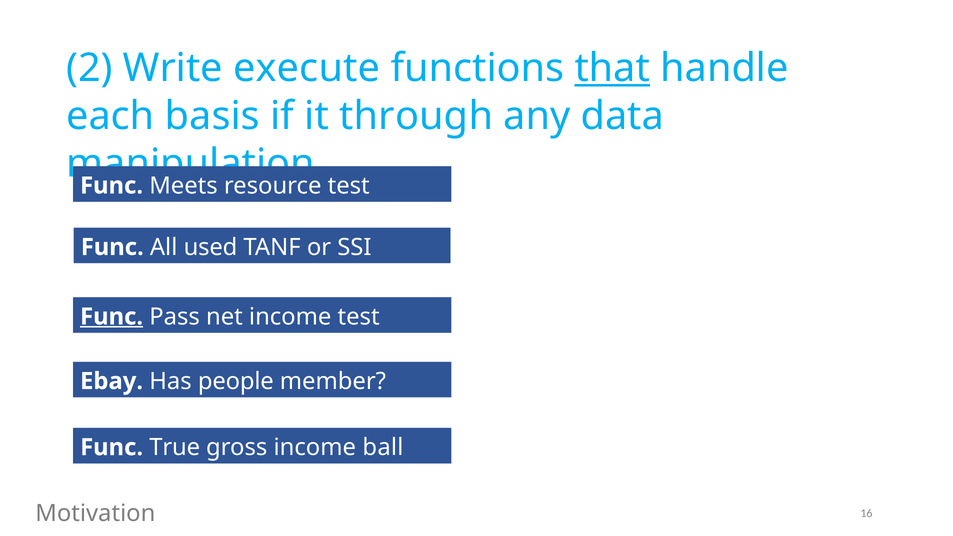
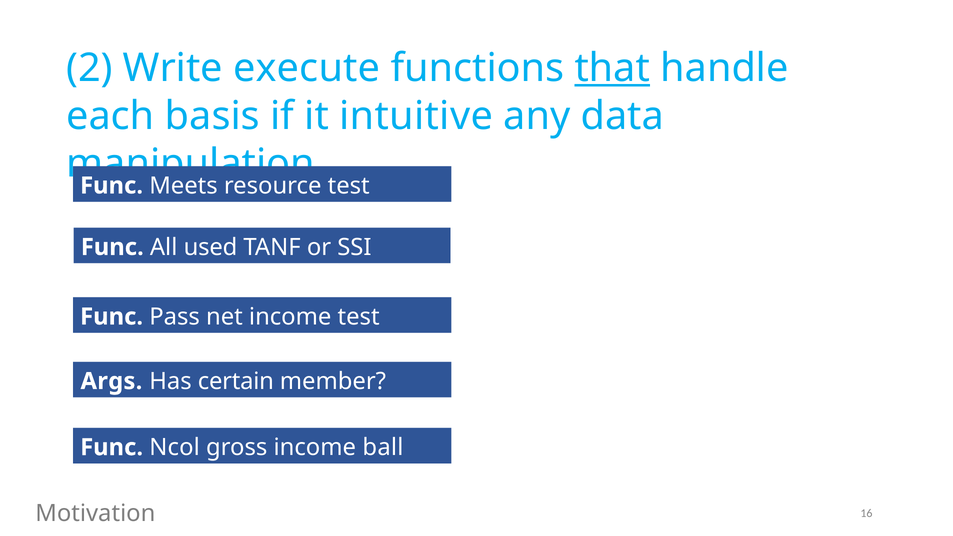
through: through -> intuitive
Func at (112, 317) underline: present -> none
Ebay: Ebay -> Args
people: people -> certain
True: True -> Ncol
